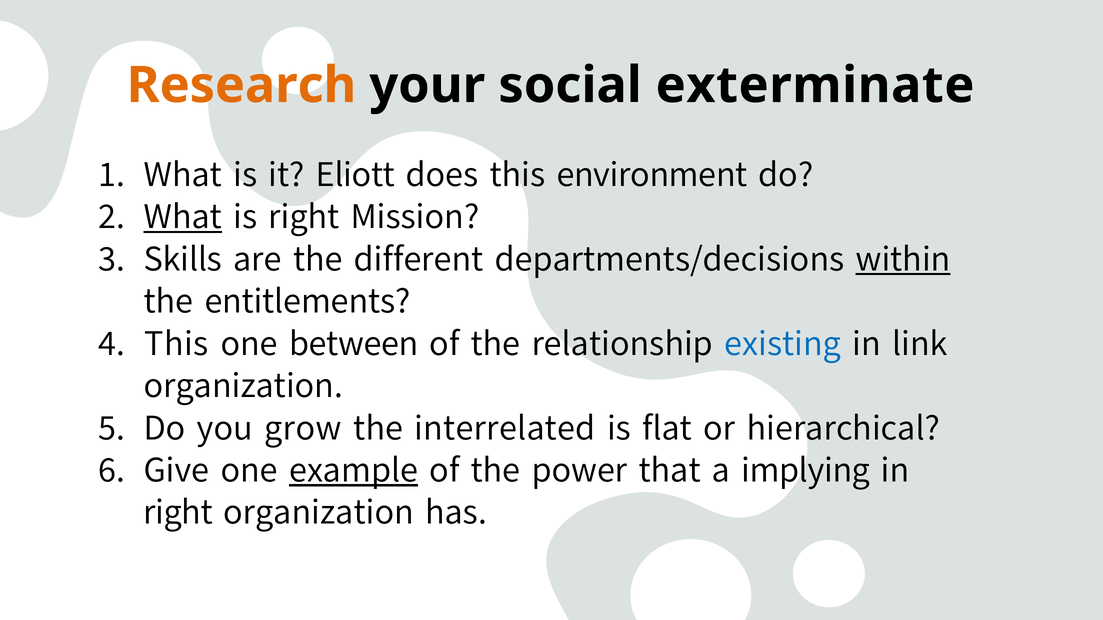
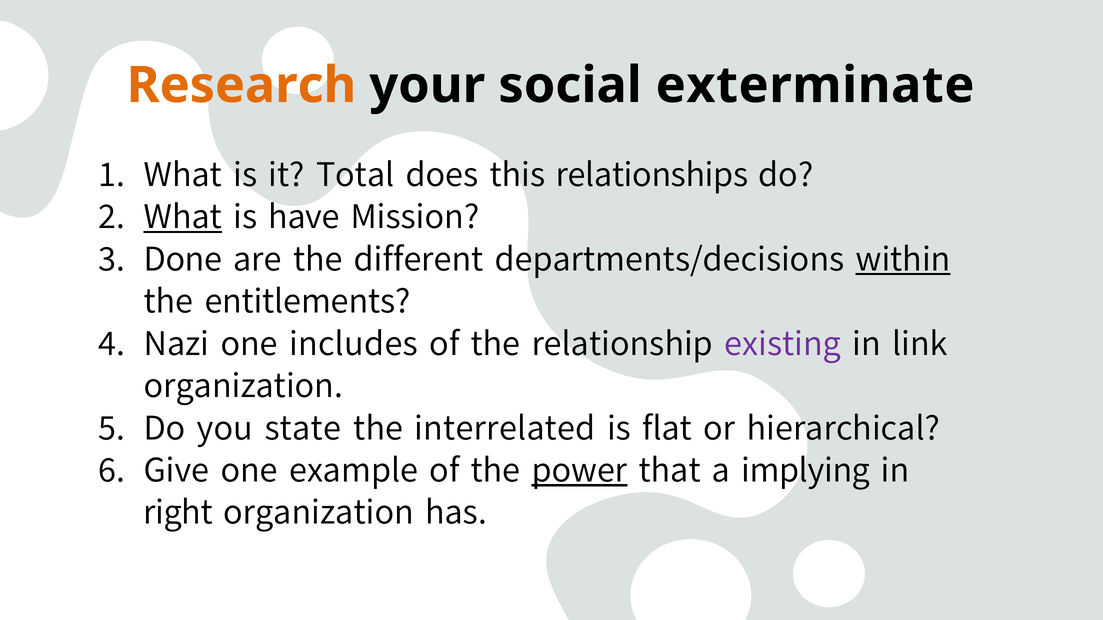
Eliott: Eliott -> Total
environment: environment -> relationships
is right: right -> have
Skills: Skills -> Done
This at (176, 344): This -> Nazi
between: between -> includes
existing colour: blue -> purple
grow: grow -> state
example underline: present -> none
power underline: none -> present
